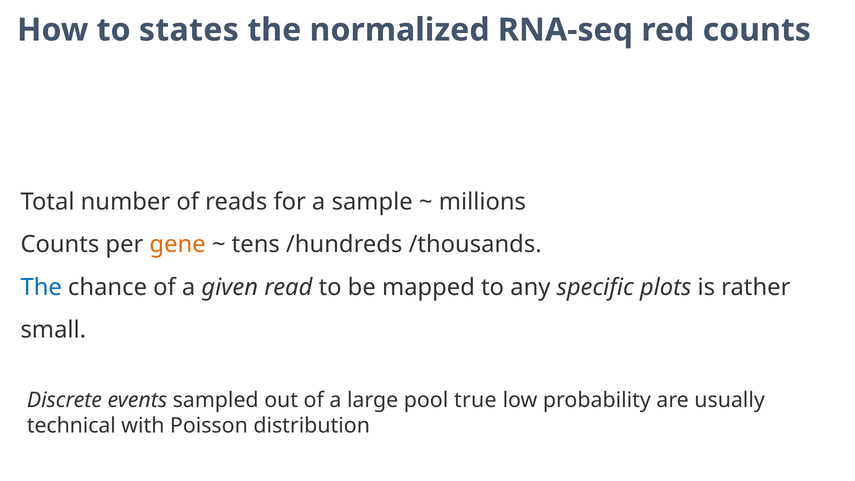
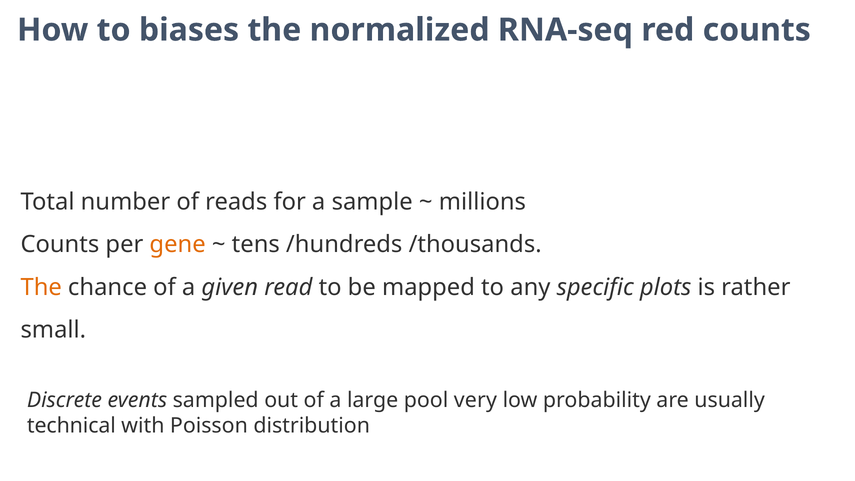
states: states -> biases
The at (41, 287) colour: blue -> orange
true: true -> very
